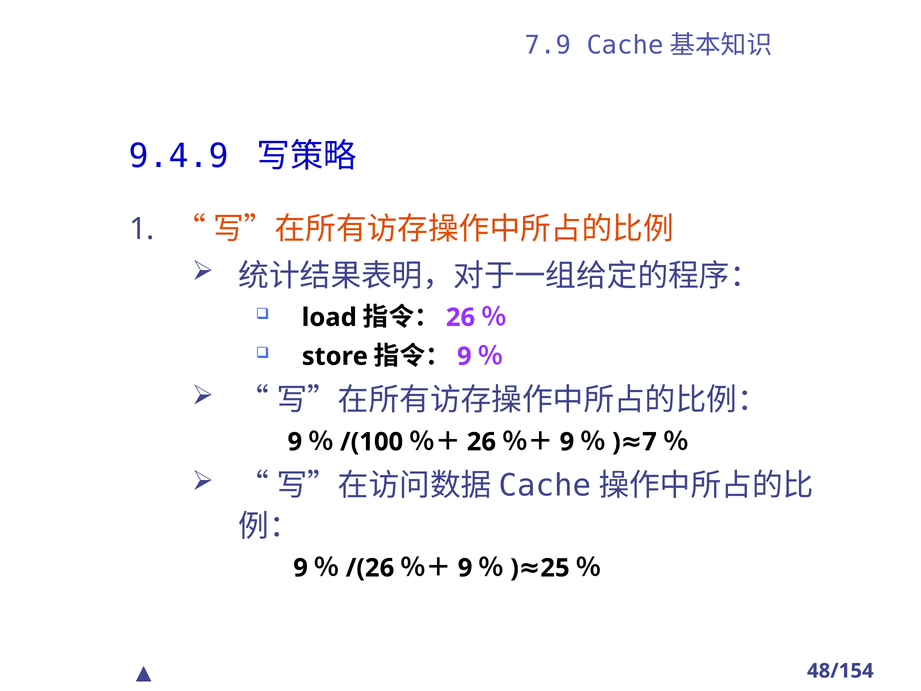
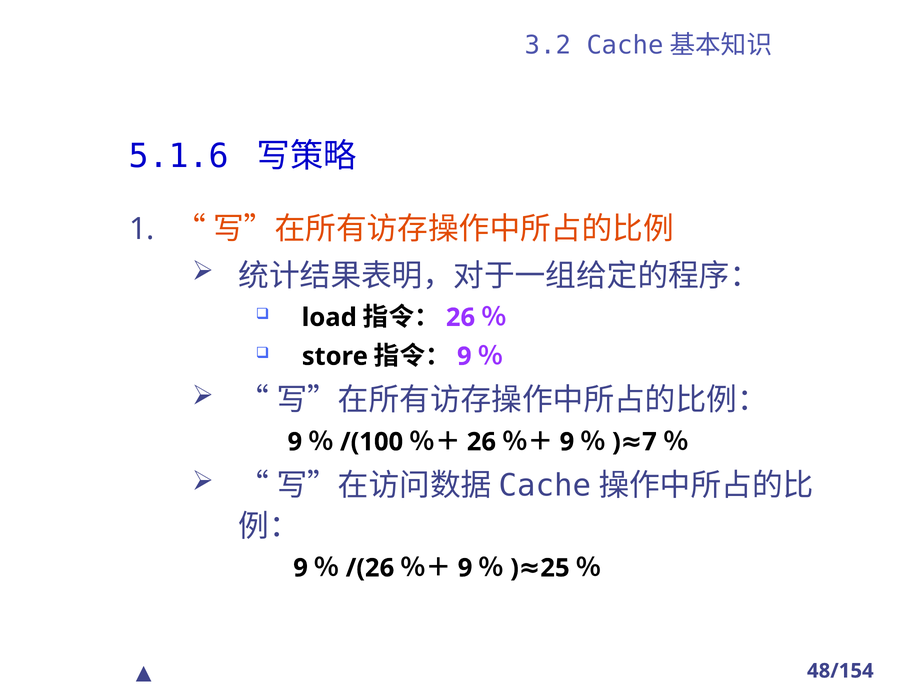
7.9: 7.9 -> 3.2
9.4.9: 9.4.9 -> 5.1.6
